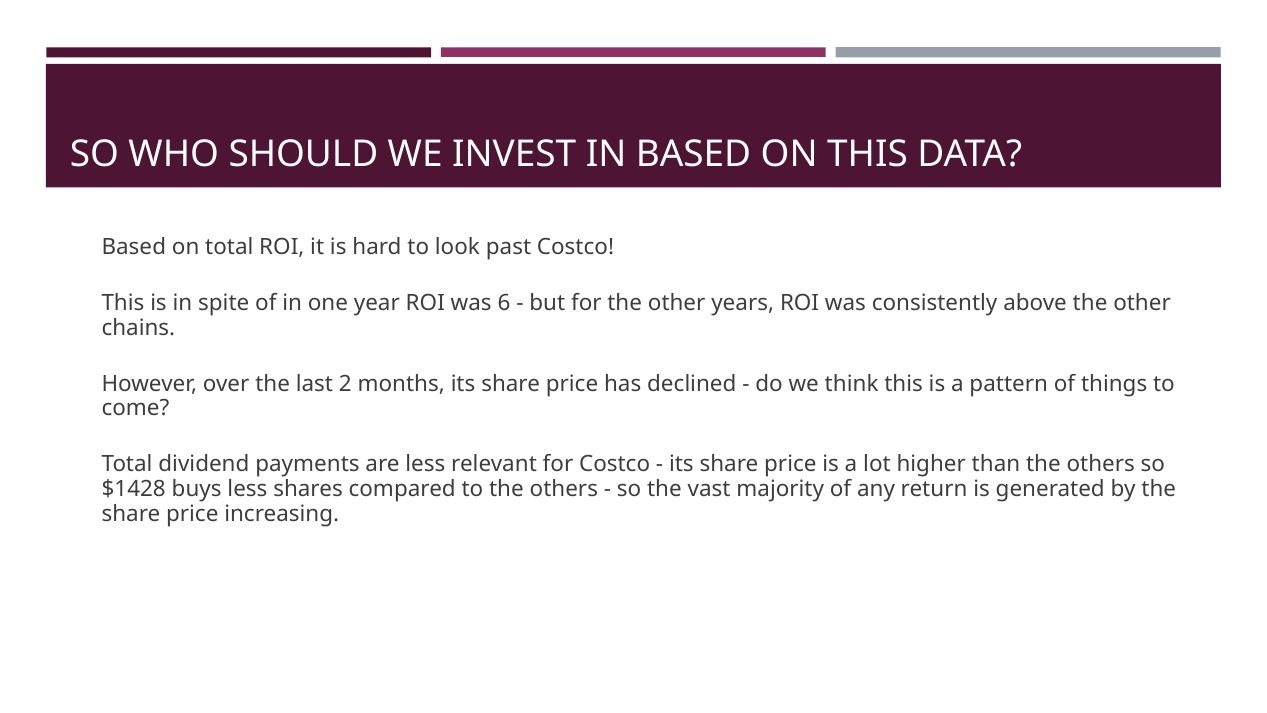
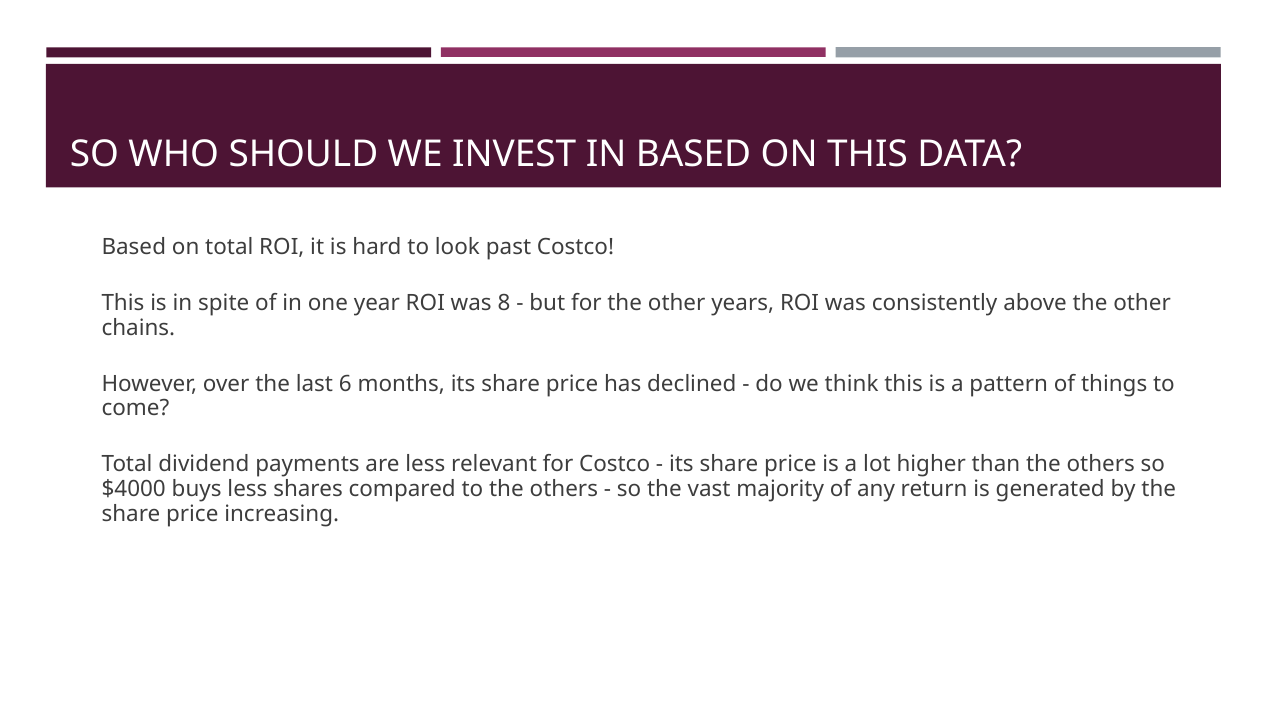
6: 6 -> 8
2: 2 -> 6
$1428: $1428 -> $4000
